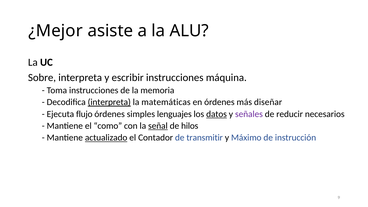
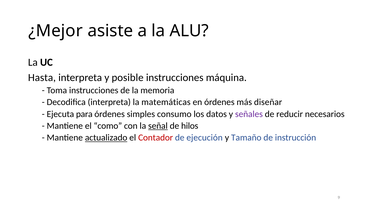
Sobre: Sobre -> Hasta
escribir: escribir -> posible
interpreta at (109, 102) underline: present -> none
flujo: flujo -> para
lenguajes: lenguajes -> consumo
datos underline: present -> none
Contador colour: black -> red
transmitir: transmitir -> ejecución
Máximo: Máximo -> Tamaño
